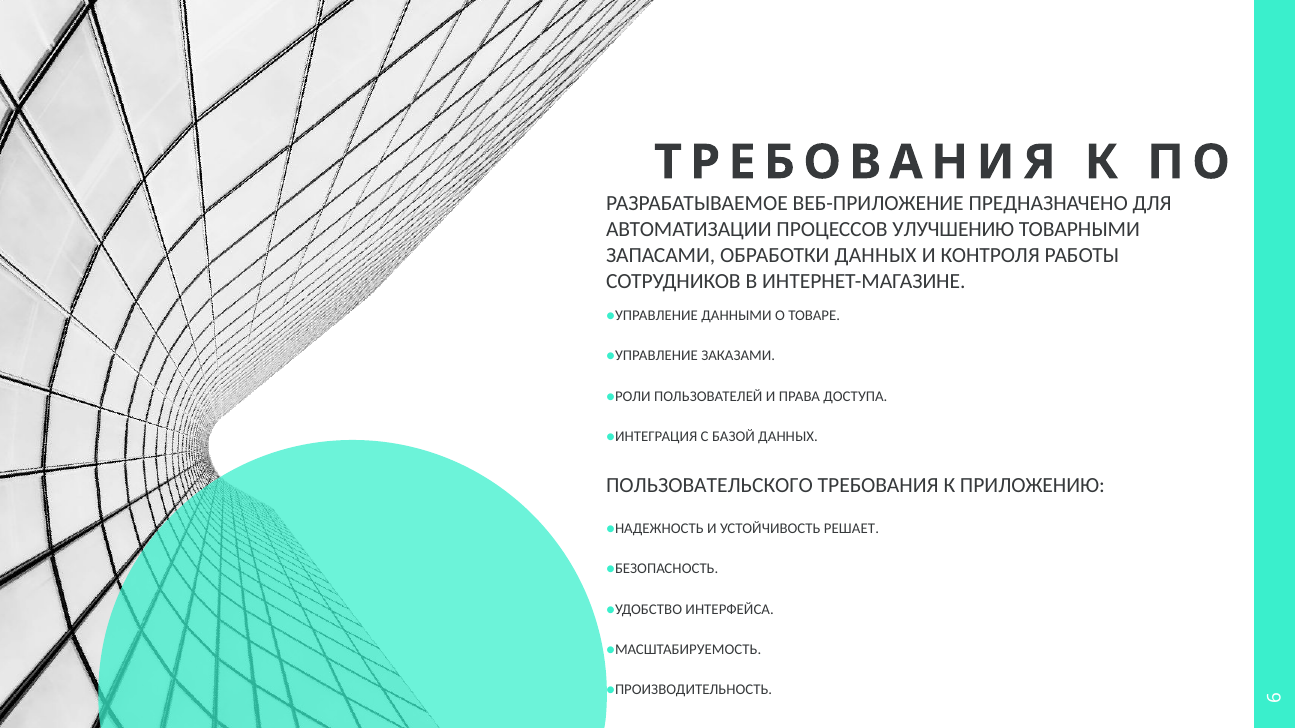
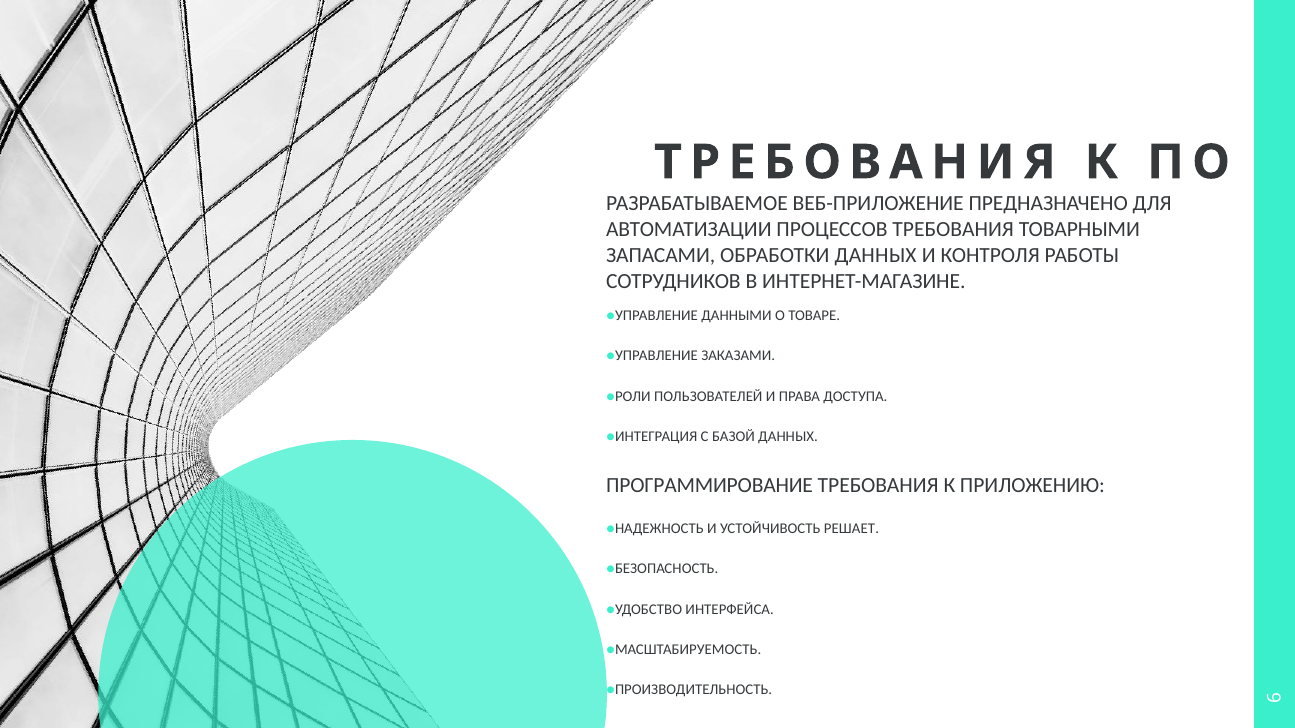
ПРОЦЕССОВ УЛУЧШЕНИЮ: УЛУЧШЕНИЮ -> ТРЕБОВАНИЯ
ПОЛЬЗОВАТЕЛЬСКОГО: ПОЛЬЗОВАТЕЛЬСКОГО -> ПРОГРАММИРОВАНИЕ
